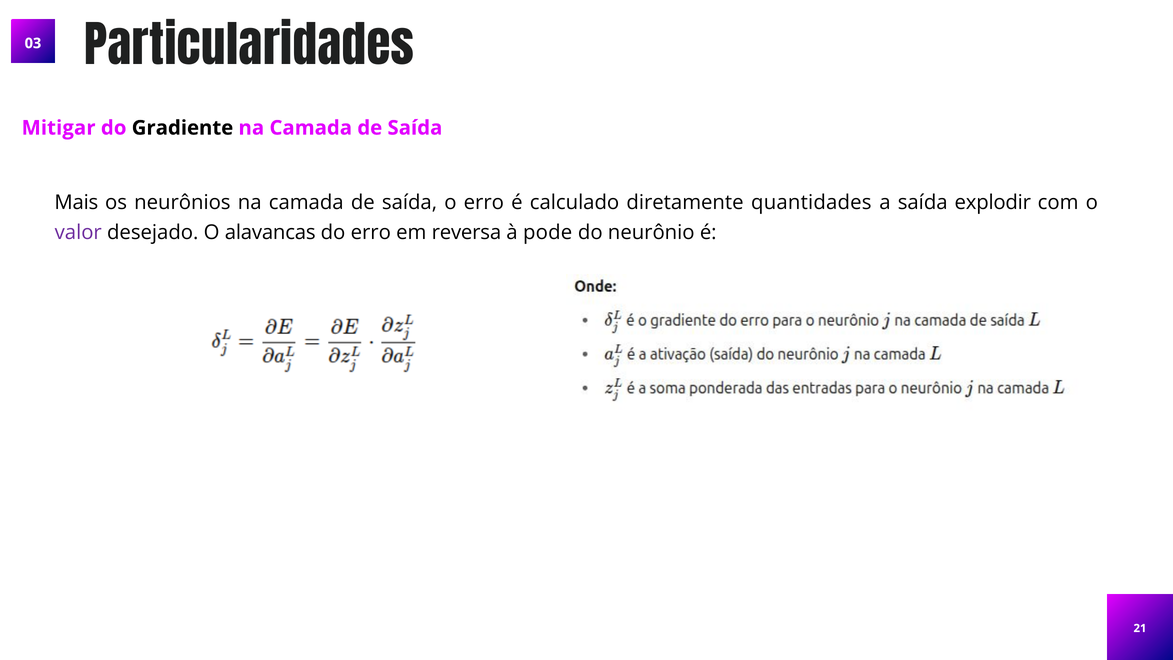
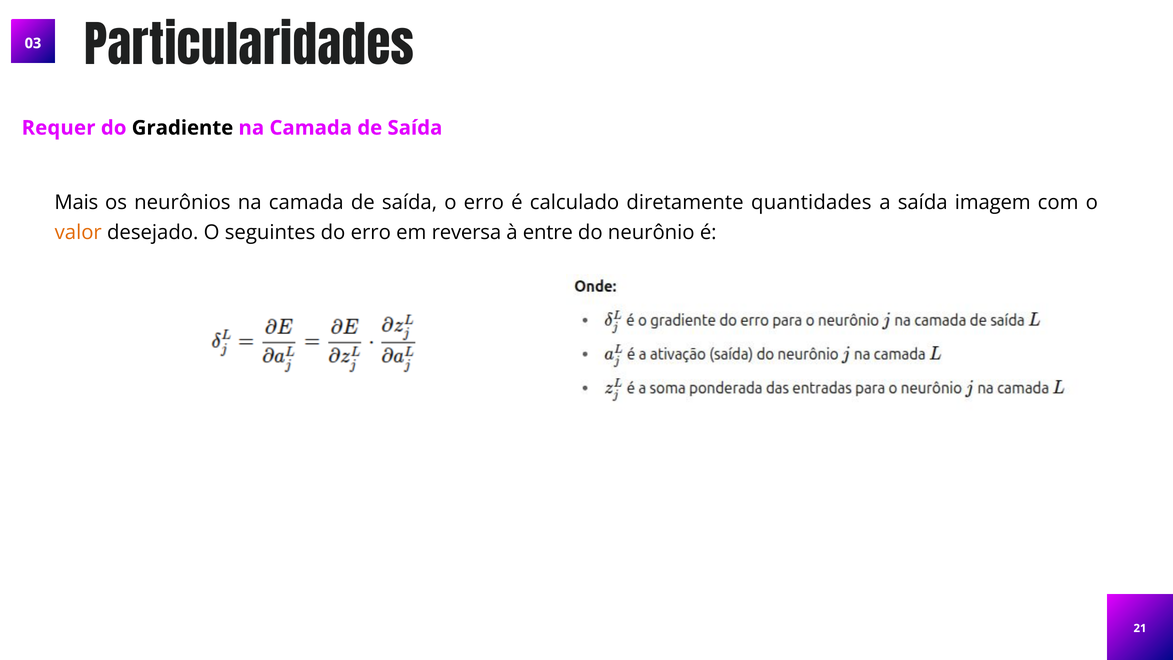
Mitigar: Mitigar -> Requer
explodir: explodir -> imagem
valor colour: purple -> orange
alavancas: alavancas -> seguintes
pode: pode -> entre
